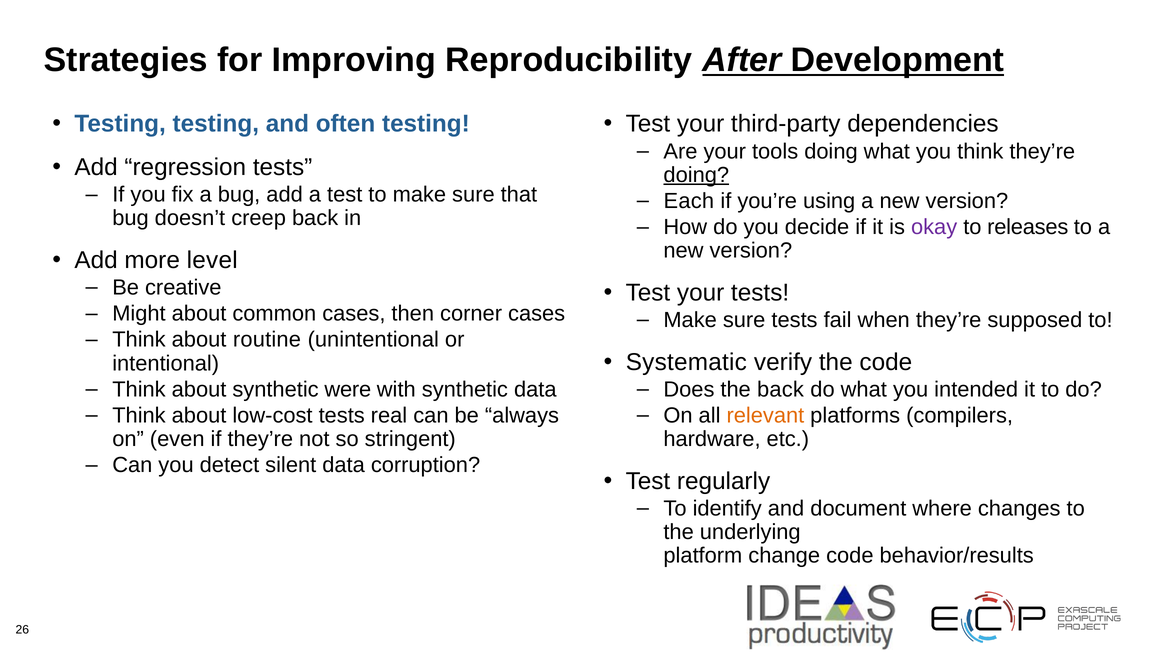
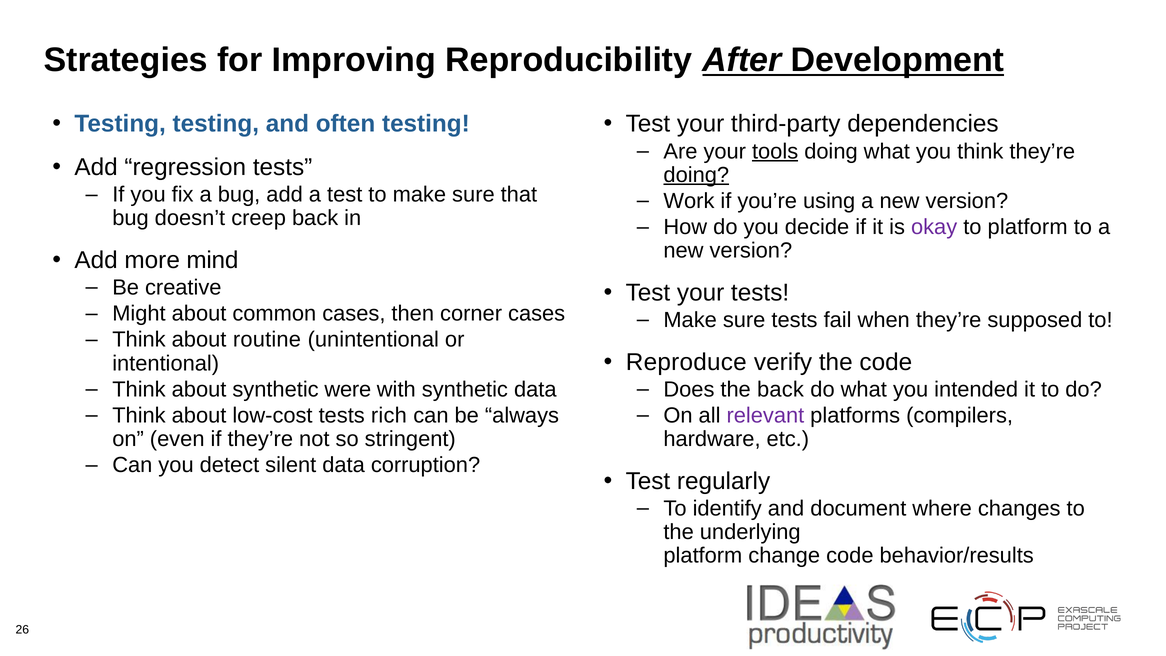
tools underline: none -> present
Each: Each -> Work
to releases: releases -> platform
level: level -> mind
Systematic: Systematic -> Reproduce
real: real -> rich
relevant colour: orange -> purple
